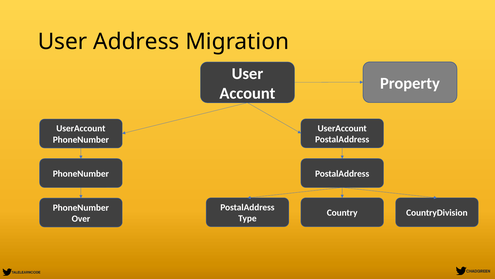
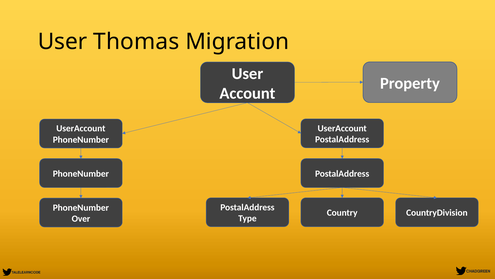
Address: Address -> Thomas
